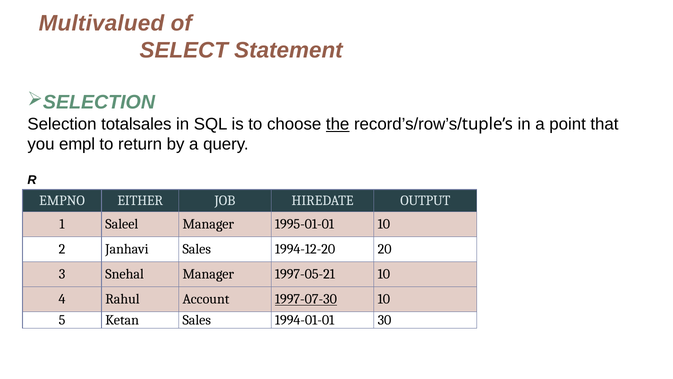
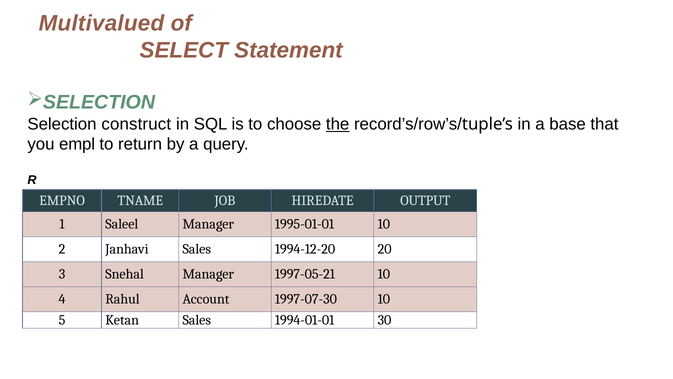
totalsales: totalsales -> construct
point: point -> base
EITHER: EITHER -> TNAME
1997-07-30 underline: present -> none
